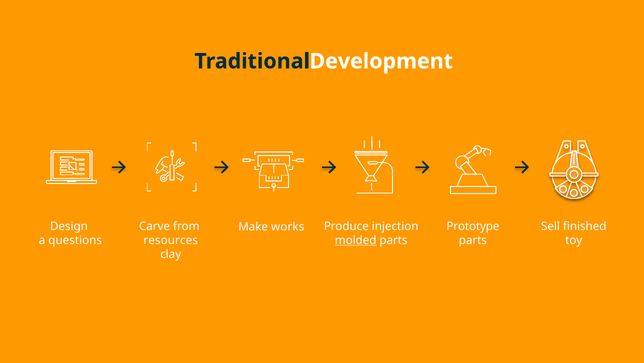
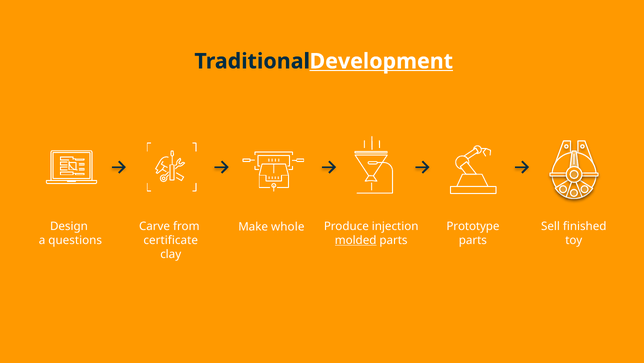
Development underline: none -> present
works: works -> whole
resources: resources -> certificate
